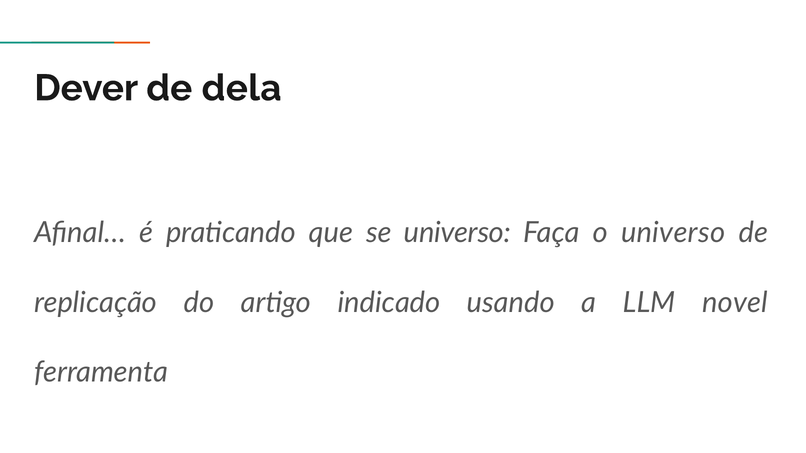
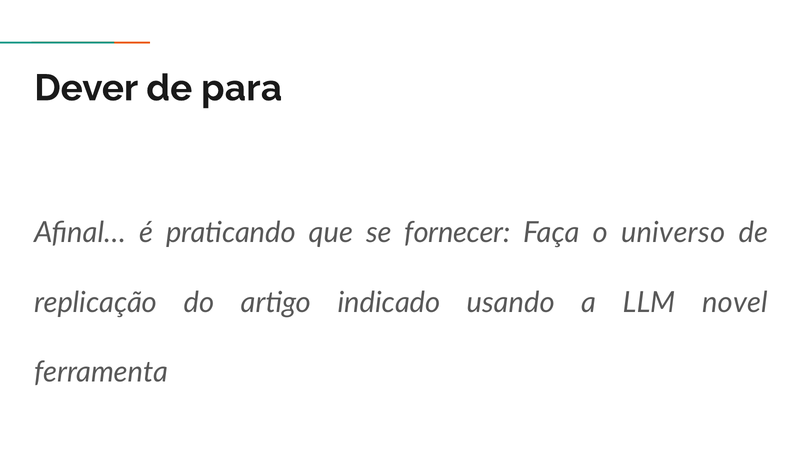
dela: dela -> para
se universo: universo -> fornecer
